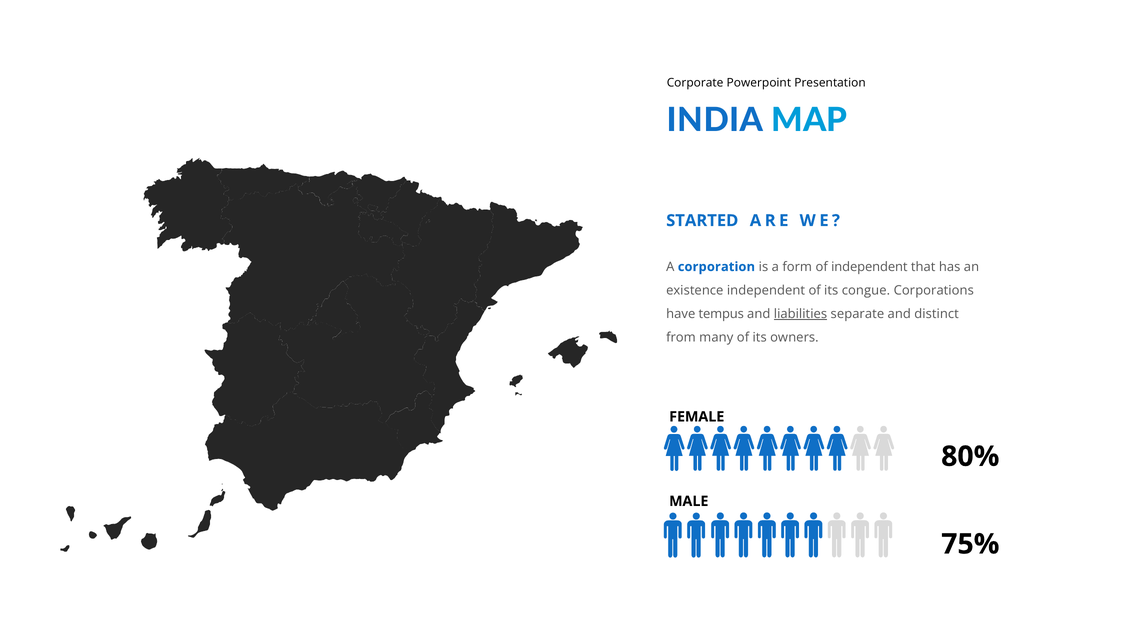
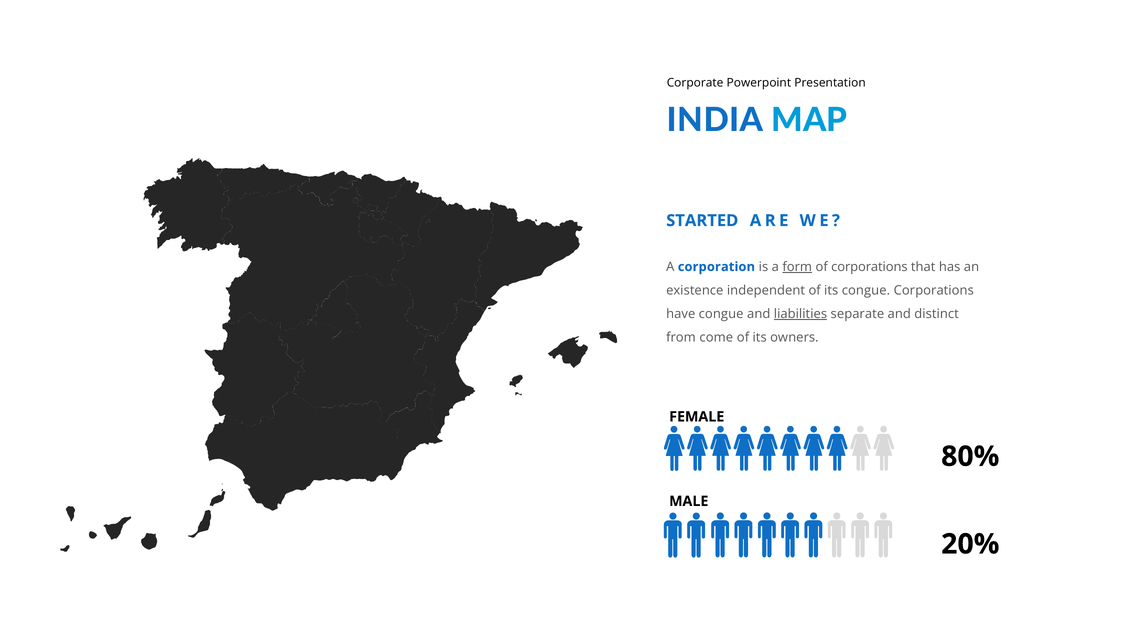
form underline: none -> present
of independent: independent -> corporations
have tempus: tempus -> congue
many: many -> come
75%: 75% -> 20%
